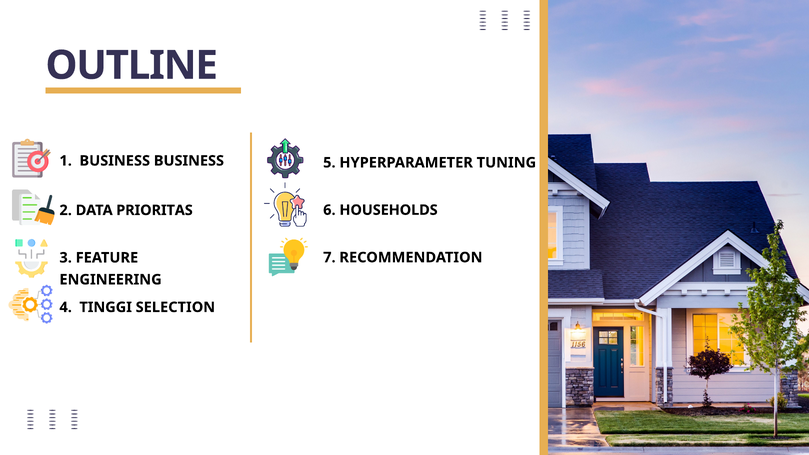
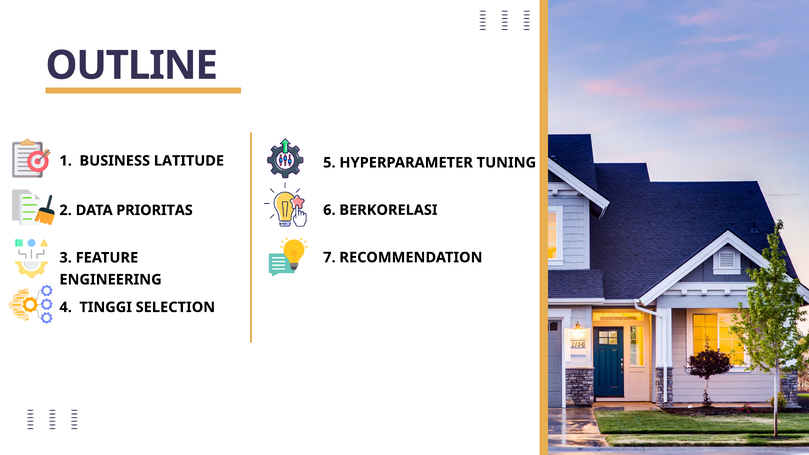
BUSINESS BUSINESS: BUSINESS -> LATITUDE
HOUSEHOLDS: HOUSEHOLDS -> BERKORELASI
